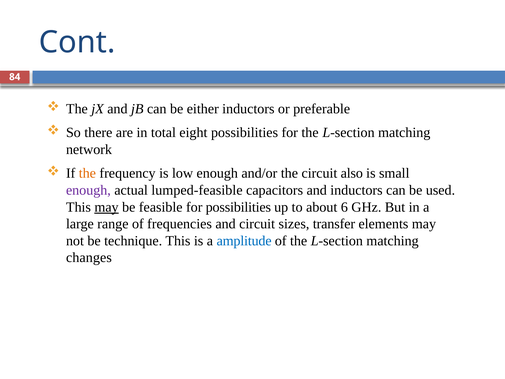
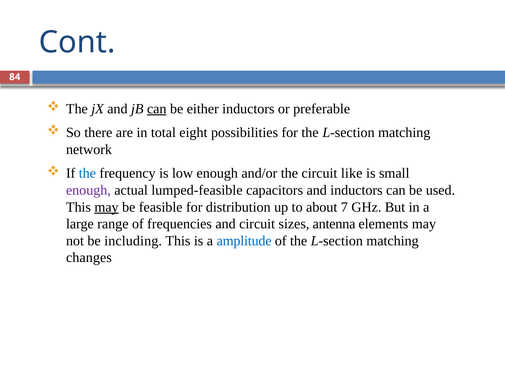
can at (157, 109) underline: none -> present
the at (87, 173) colour: orange -> blue
also: also -> like
for possibilities: possibilities -> distribution
6: 6 -> 7
transfer: transfer -> antenna
technique: technique -> including
